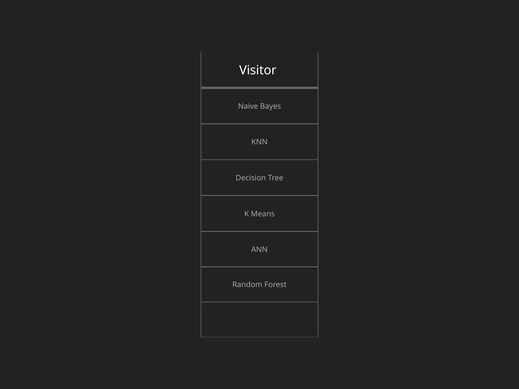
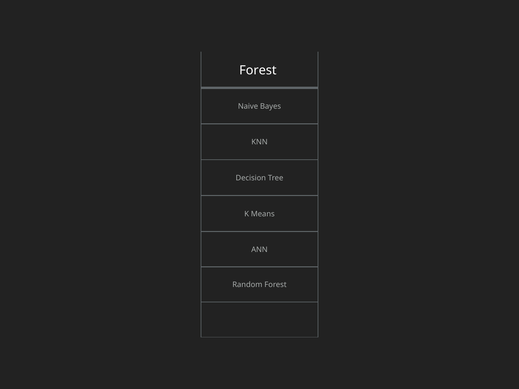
Visitor at (258, 71): Visitor -> Forest
